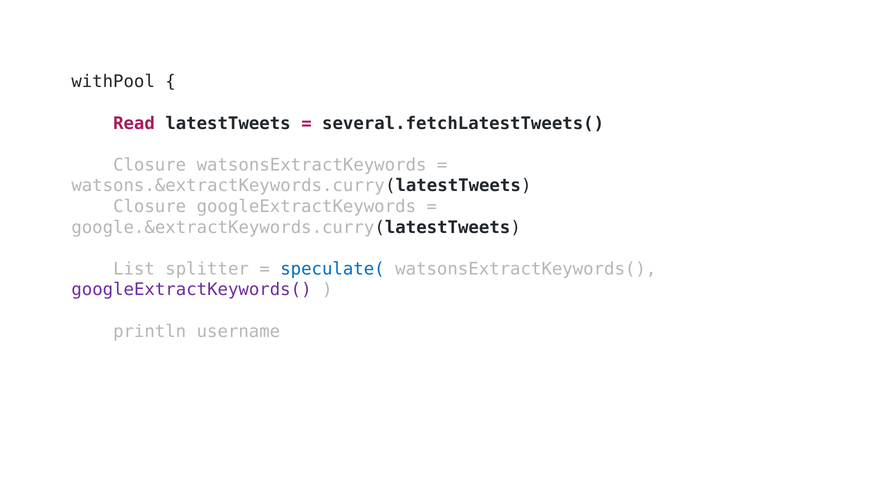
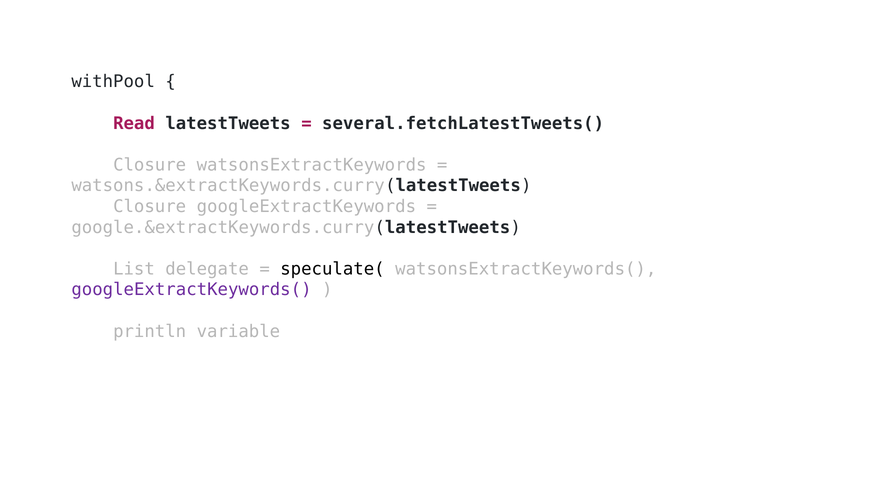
splitter: splitter -> delegate
speculate( colour: blue -> black
username: username -> variable
